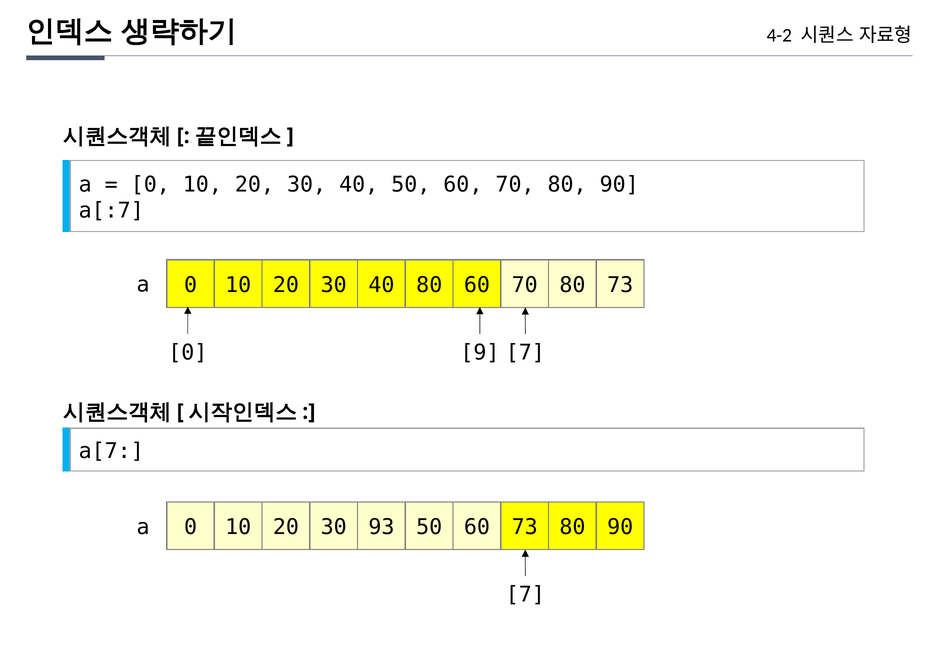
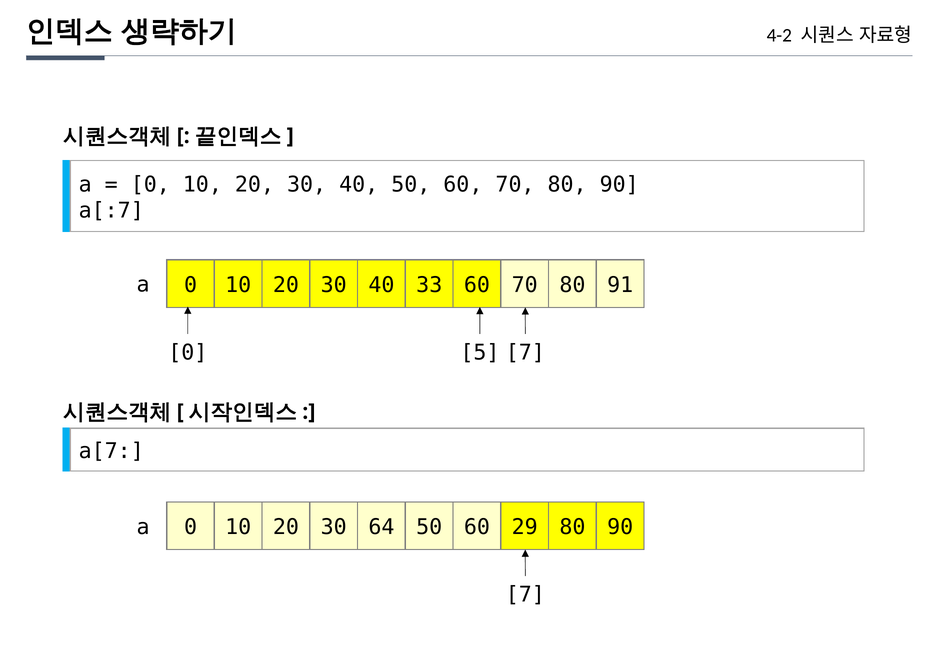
40 80: 80 -> 33
80 73: 73 -> 91
9: 9 -> 5
93: 93 -> 64
60 73: 73 -> 29
